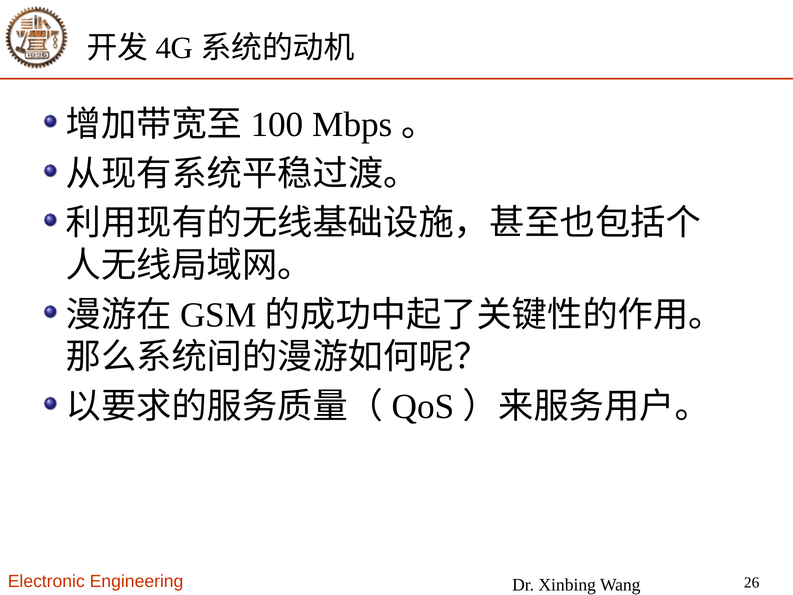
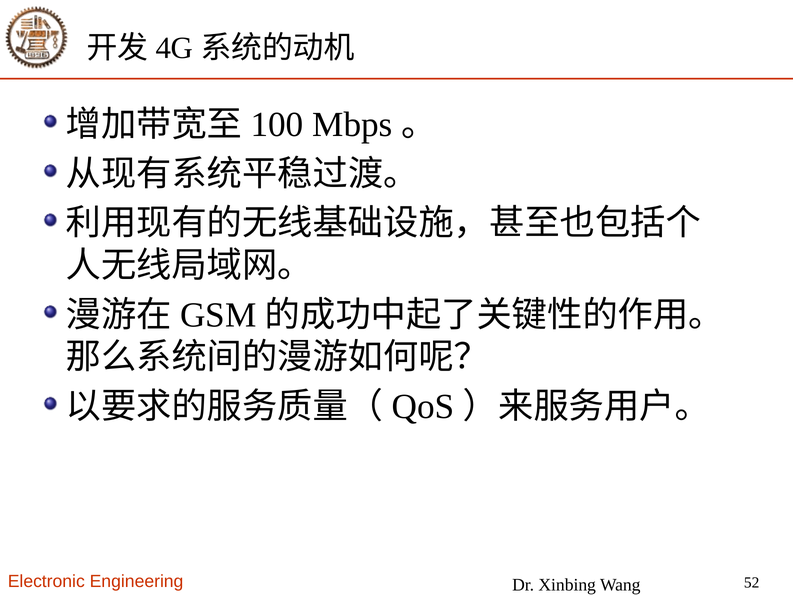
26: 26 -> 52
